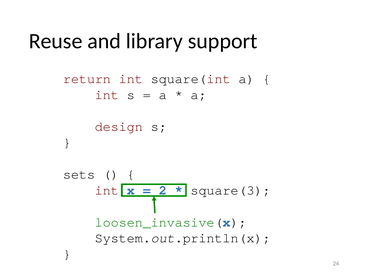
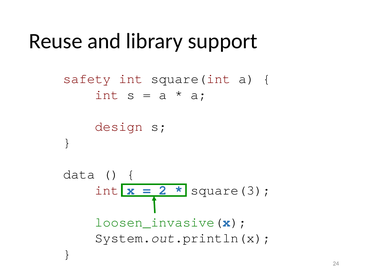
return: return -> safety
sets: sets -> data
